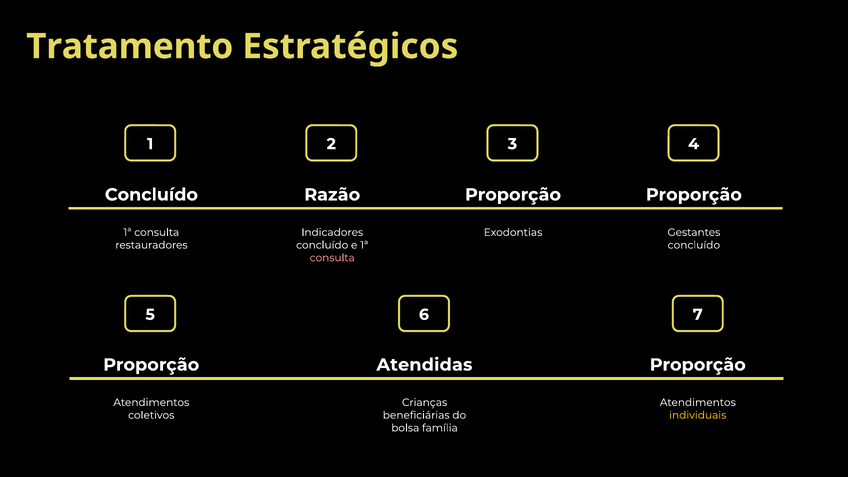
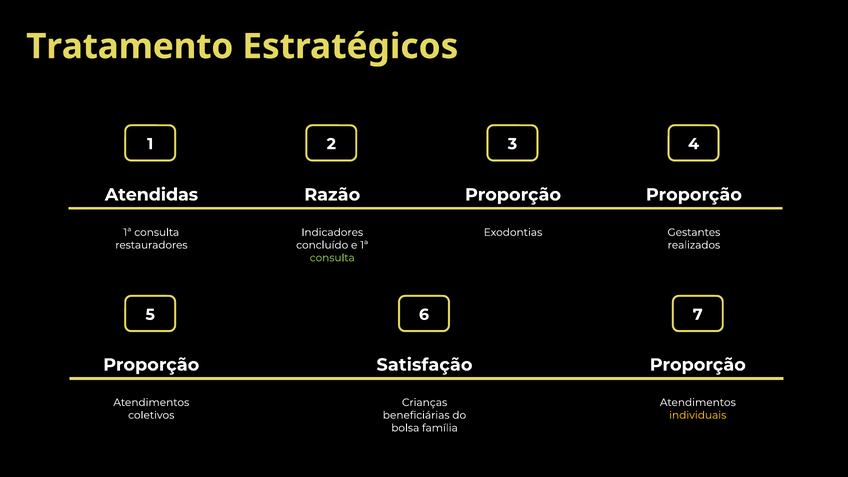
Concluído at (151, 195): Concluído -> Atendidas
concluído at (694, 245): concluído -> realizados
consulta at (332, 258) colour: pink -> light green
Atendidas: Atendidas -> Satisfação
